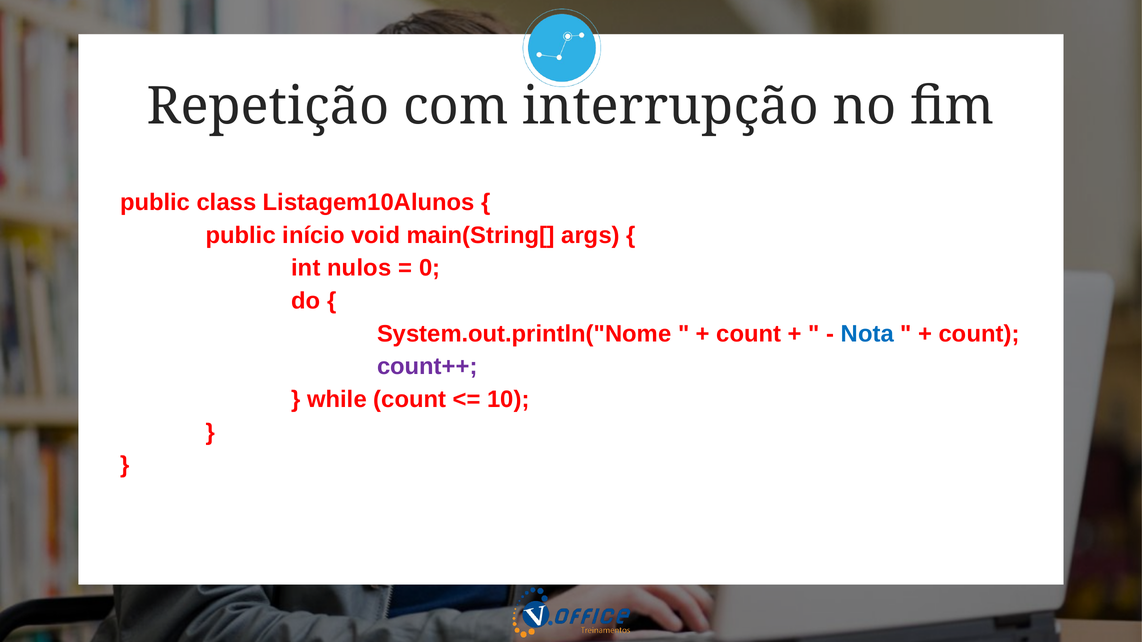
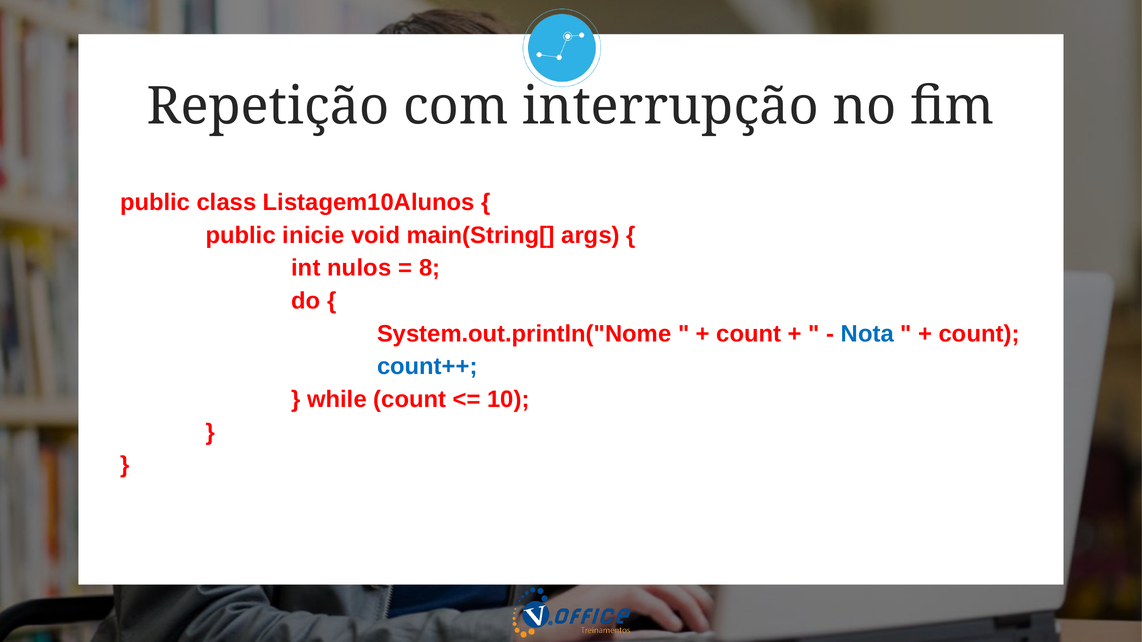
início: início -> inicie
0: 0 -> 8
count++ colour: purple -> blue
